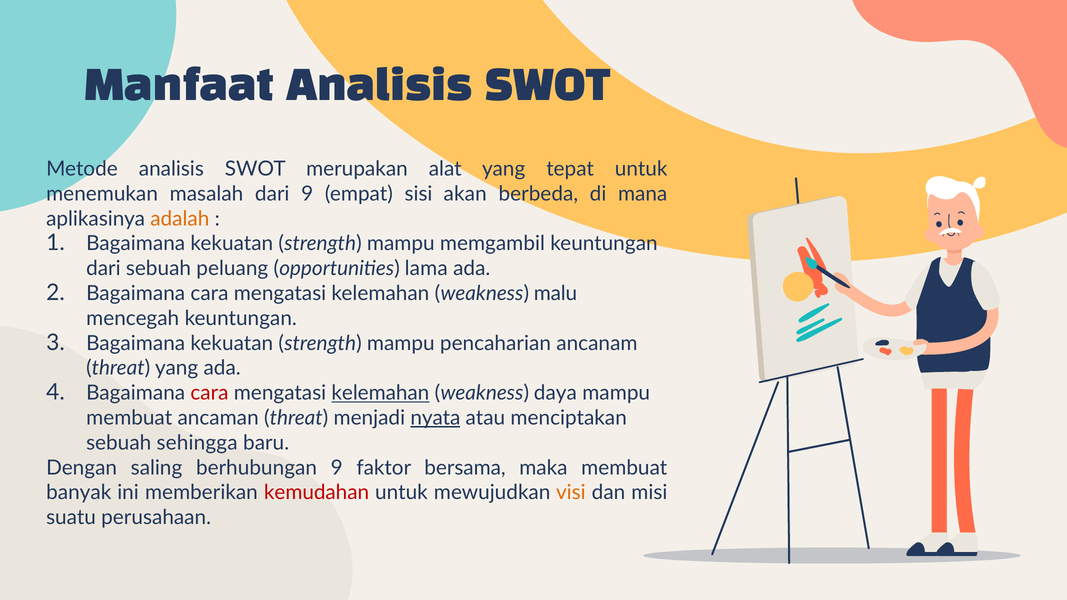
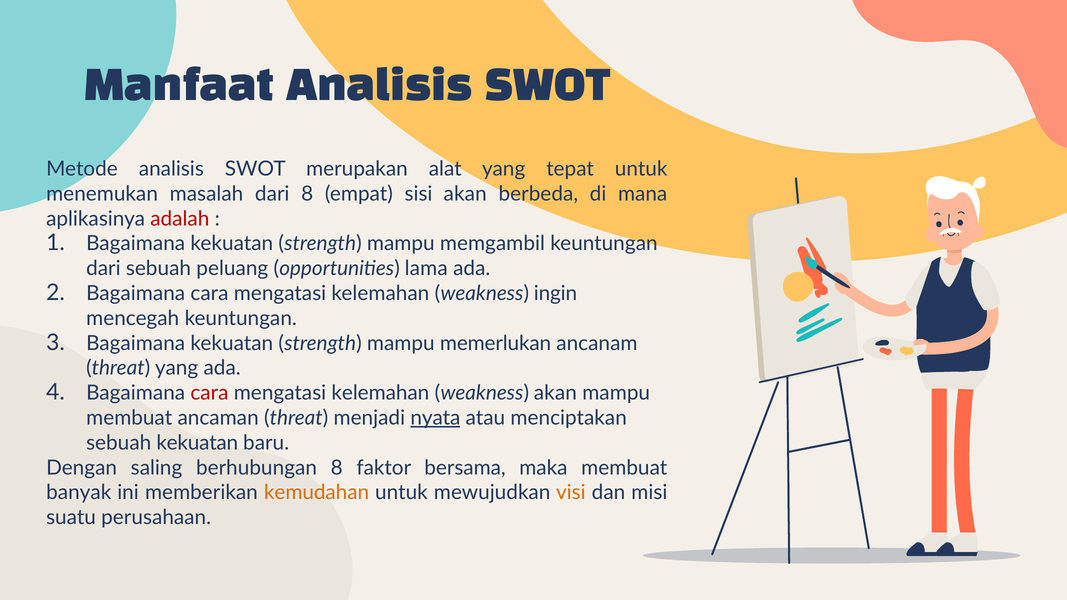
dari 9: 9 -> 8
adalah colour: orange -> red
malu: malu -> ingin
pencaharian: pencaharian -> memerlukan
kelemahan at (380, 393) underline: present -> none
weakness daya: daya -> akan
sebuah sehingga: sehingga -> kekuatan
berhubungan 9: 9 -> 8
kemudahan colour: red -> orange
